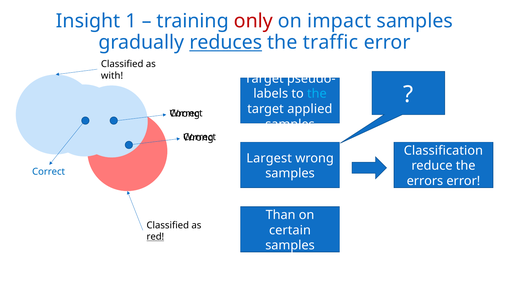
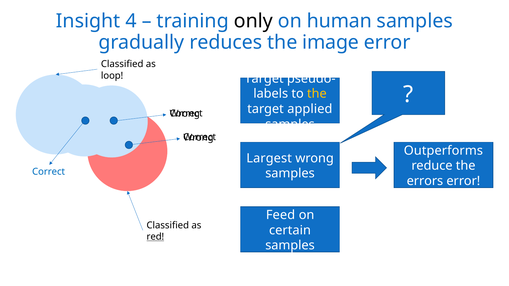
1: 1 -> 4
only colour: red -> black
impact: impact -> human
reduces underline: present -> none
traffic: traffic -> image
with: with -> loop
the at (317, 94) colour: light blue -> yellow
Classification: Classification -> Outperforms
Than: Than -> Feed
